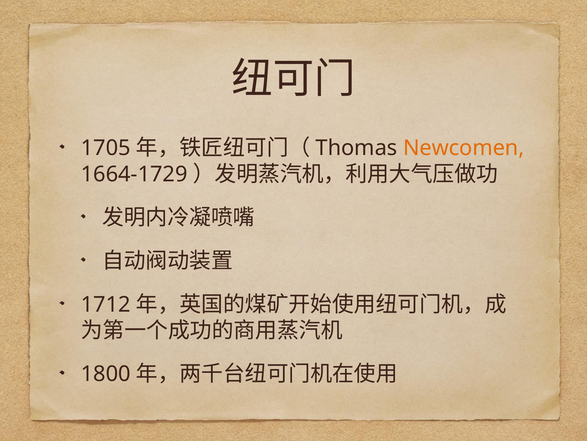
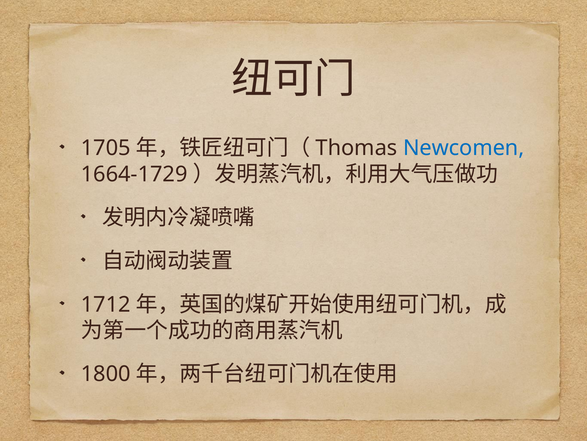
Newcomen colour: orange -> blue
